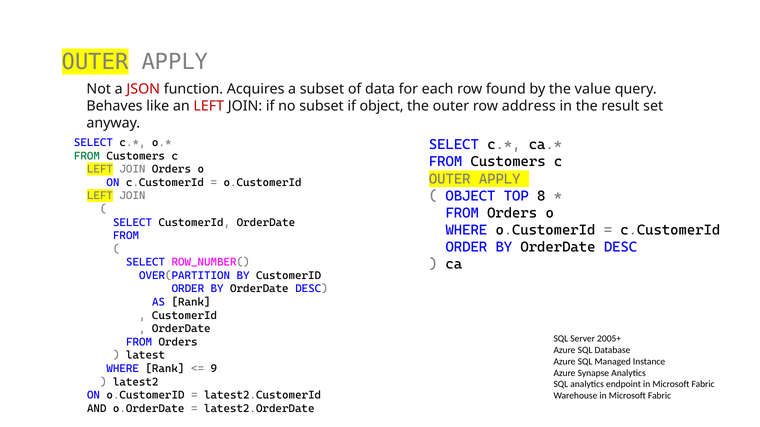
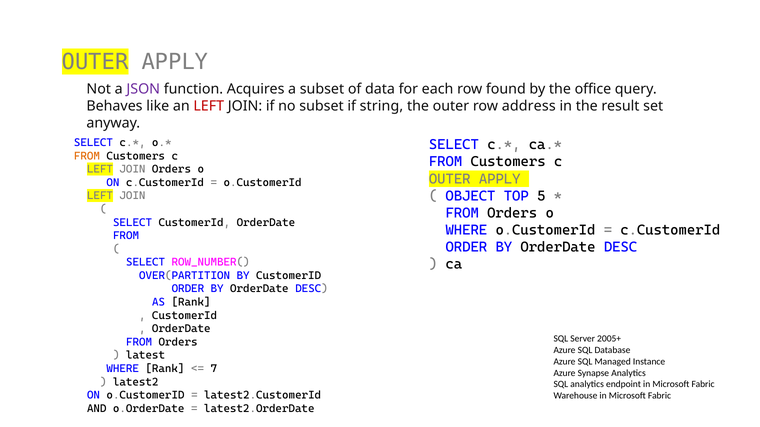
JSON colour: red -> purple
value: value -> office
if object: object -> string
FROM at (87, 156) colour: green -> orange
8: 8 -> 5
9: 9 -> 7
